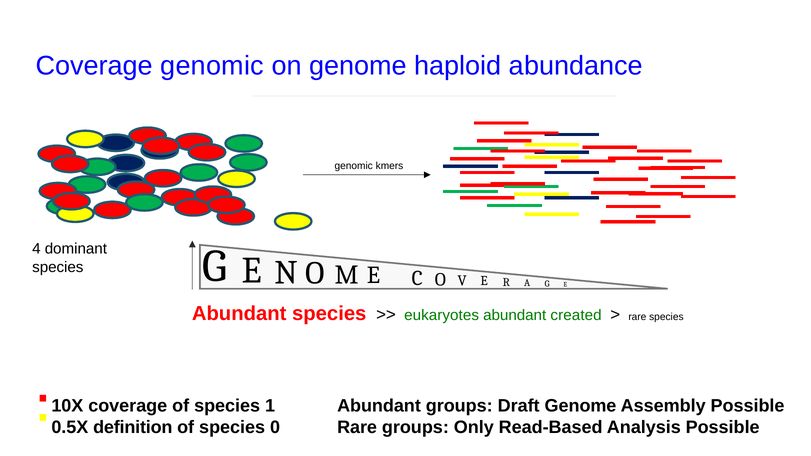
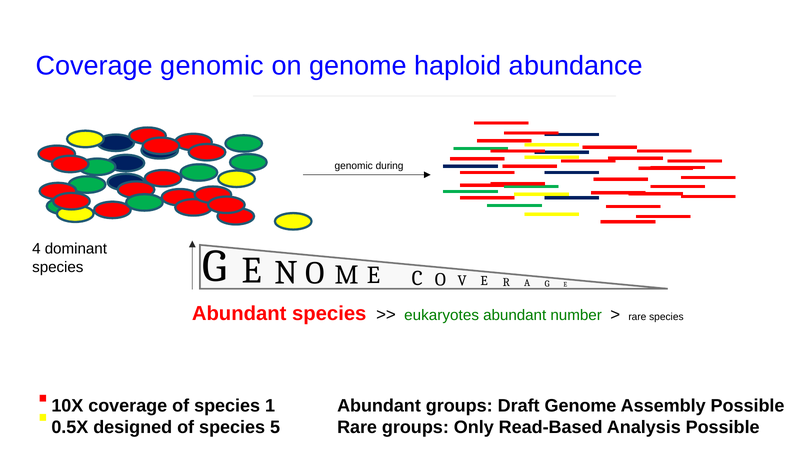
kmers: kmers -> during
created: created -> number
definition: definition -> designed
0: 0 -> 5
